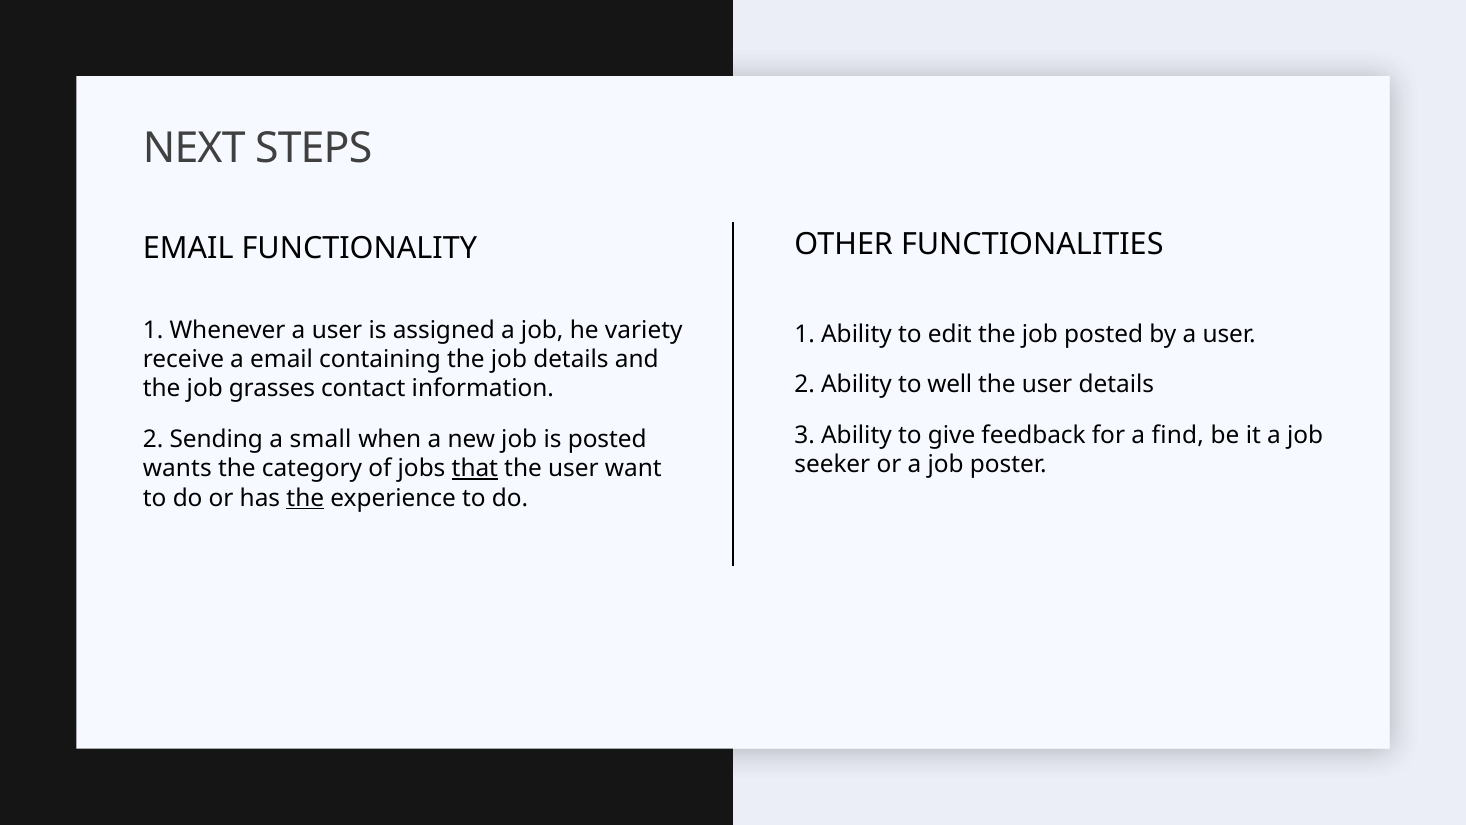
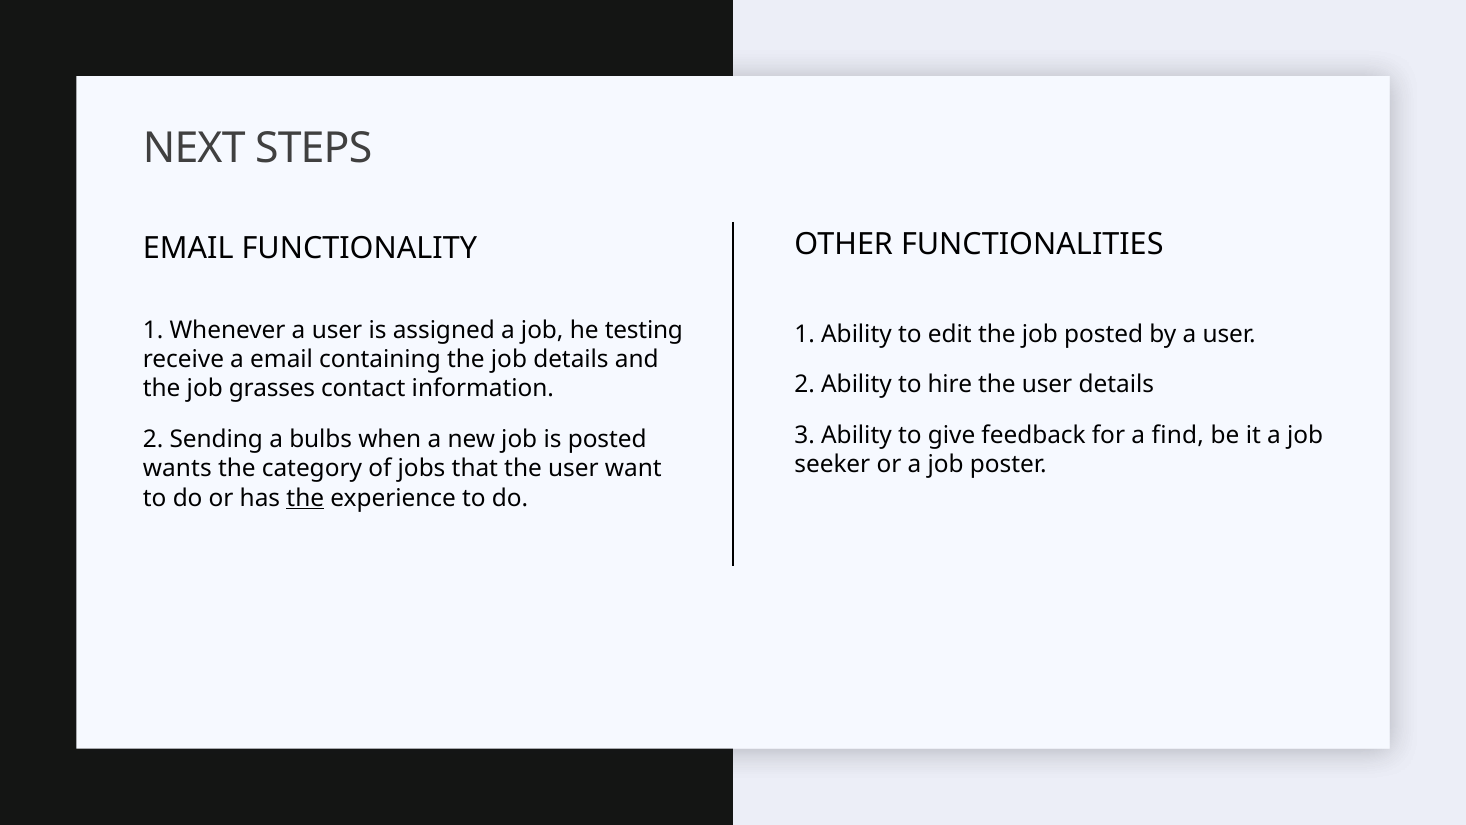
variety: variety -> testing
well: well -> hire
small: small -> bulbs
that underline: present -> none
